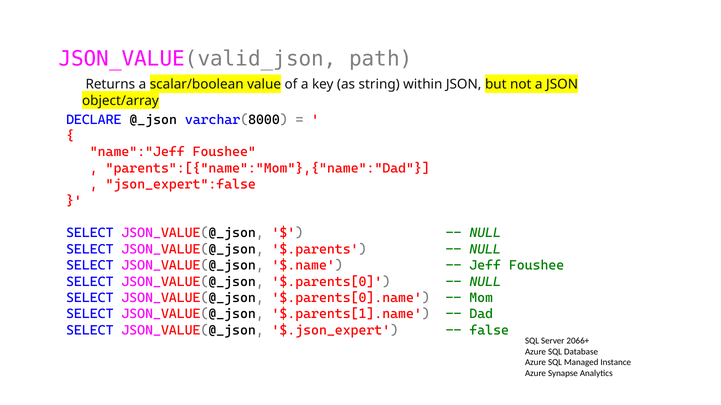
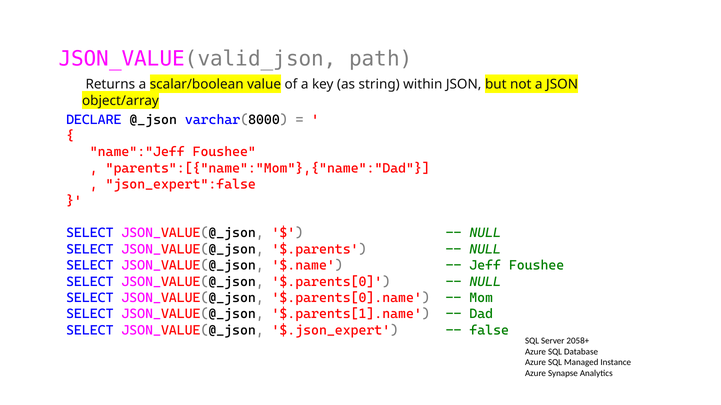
2066+: 2066+ -> 2058+
